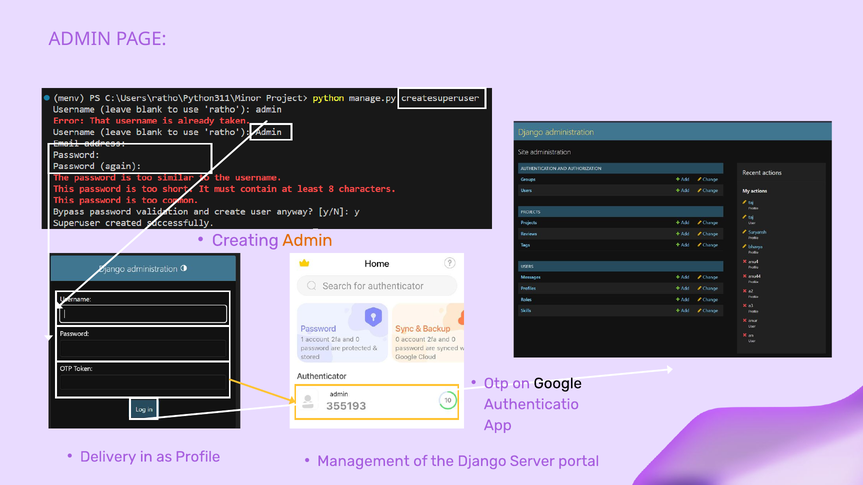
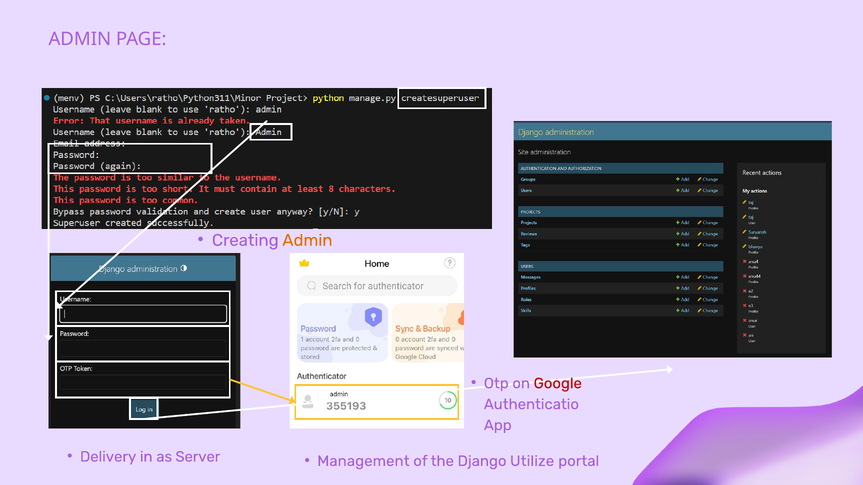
Google colour: black -> red
Profile: Profile -> Server
Server: Server -> Utilize
